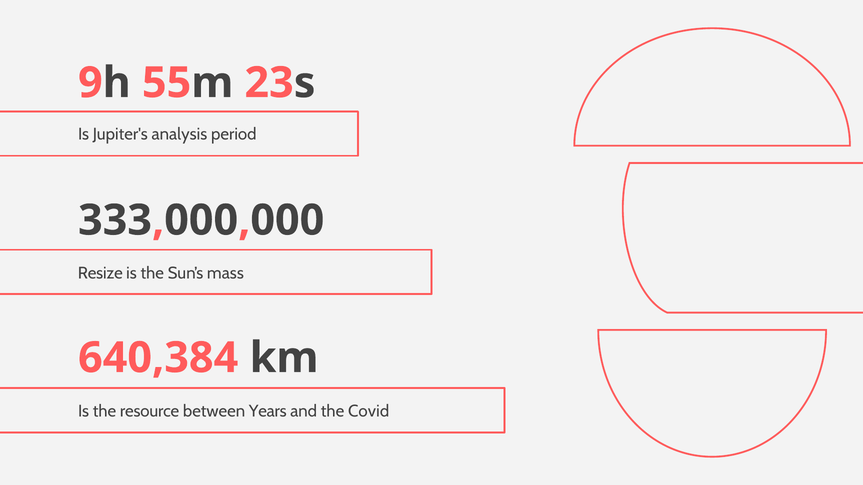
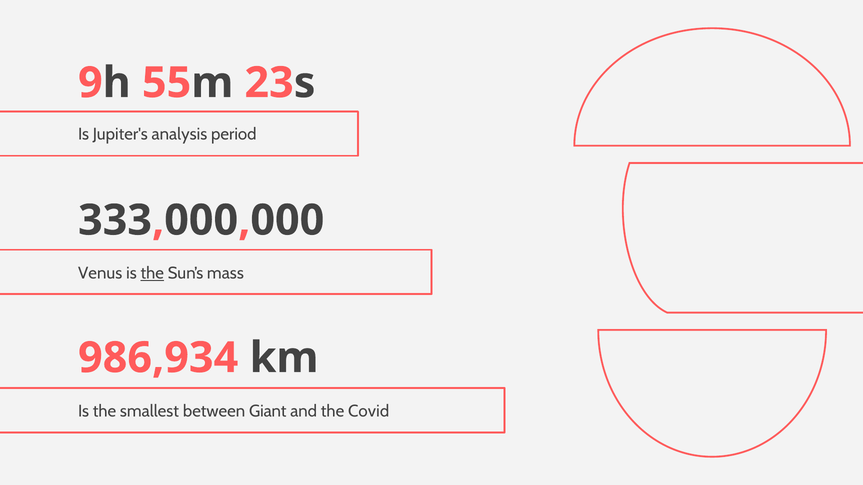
Resize: Resize -> Venus
the at (152, 273) underline: none -> present
640,384: 640,384 -> 986,934
resource: resource -> smallest
Years: Years -> Giant
